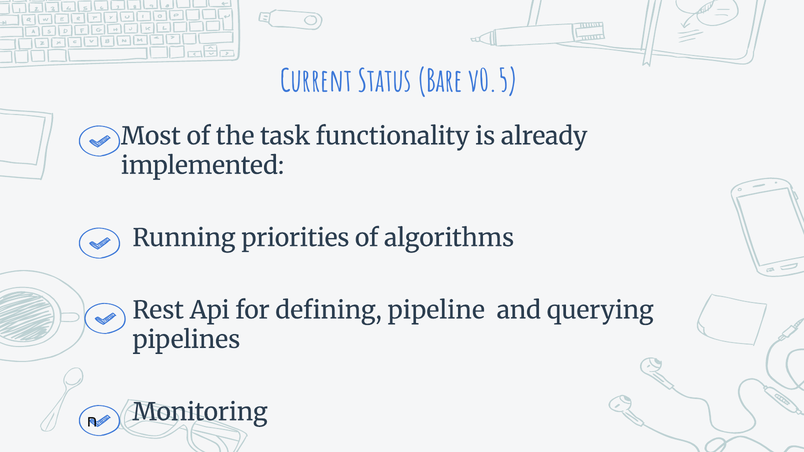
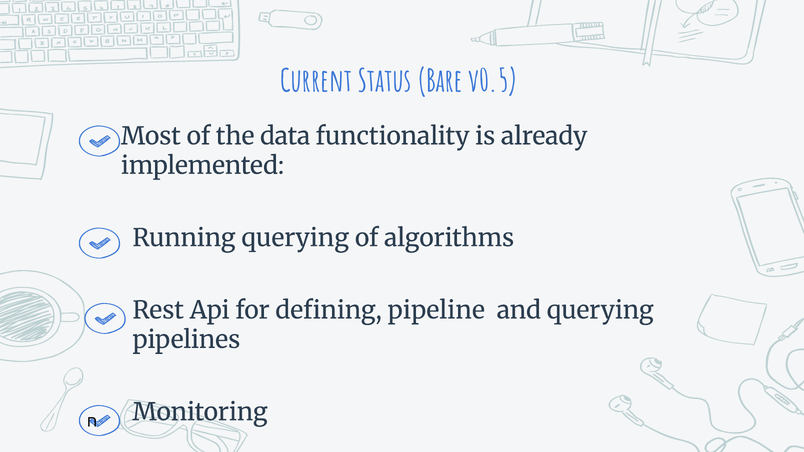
task: task -> data
Running priorities: priorities -> querying
